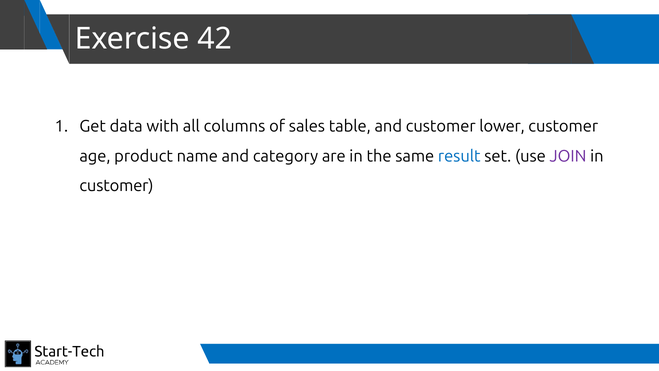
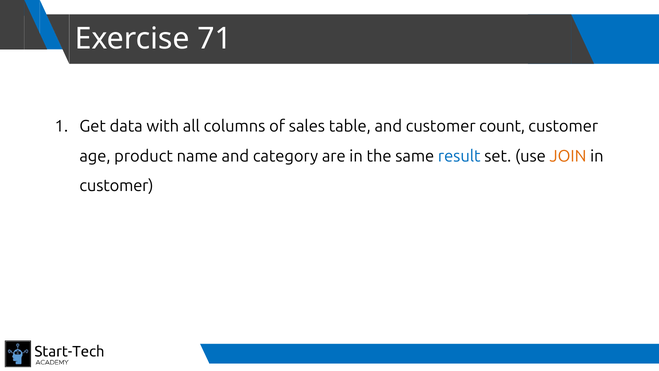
42: 42 -> 71
lower: lower -> count
JOIN colour: purple -> orange
